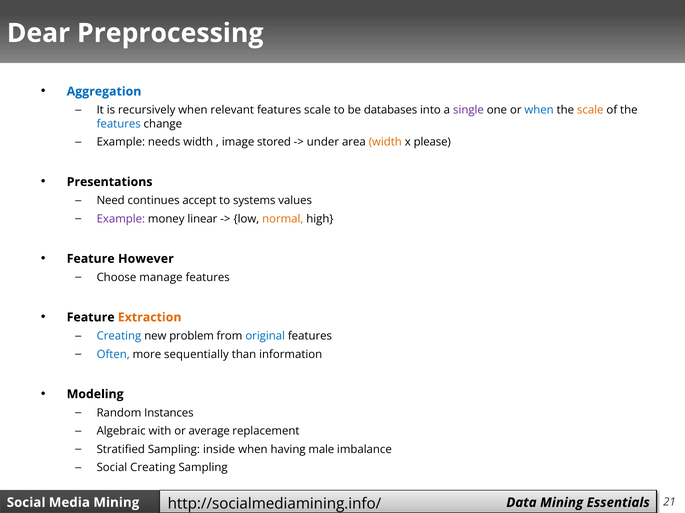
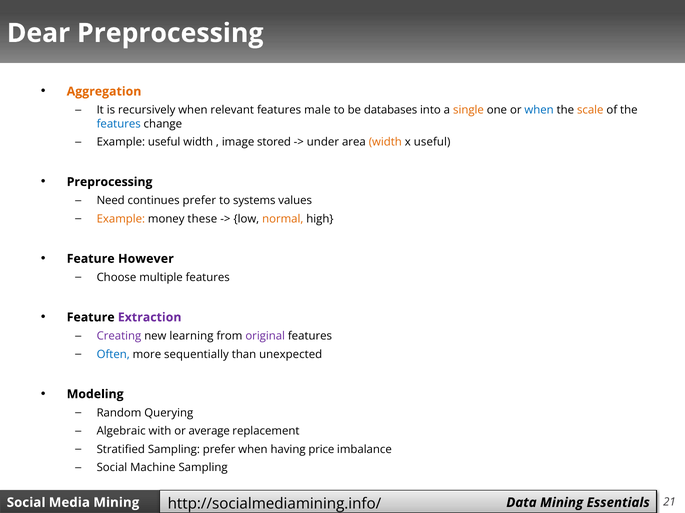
Aggregation colour: blue -> orange
features scale: scale -> male
single colour: purple -> orange
Example needs: needs -> useful
x please: please -> useful
Presentations at (110, 182): Presentations -> Preprocessing
continues accept: accept -> prefer
Example at (121, 219) colour: purple -> orange
linear: linear -> these
manage: manage -> multiple
Extraction colour: orange -> purple
Creating at (119, 337) colour: blue -> purple
problem: problem -> learning
original colour: blue -> purple
information: information -> unexpected
Instances: Instances -> Querying
Sampling inside: inside -> prefer
male: male -> price
Social Creating: Creating -> Machine
